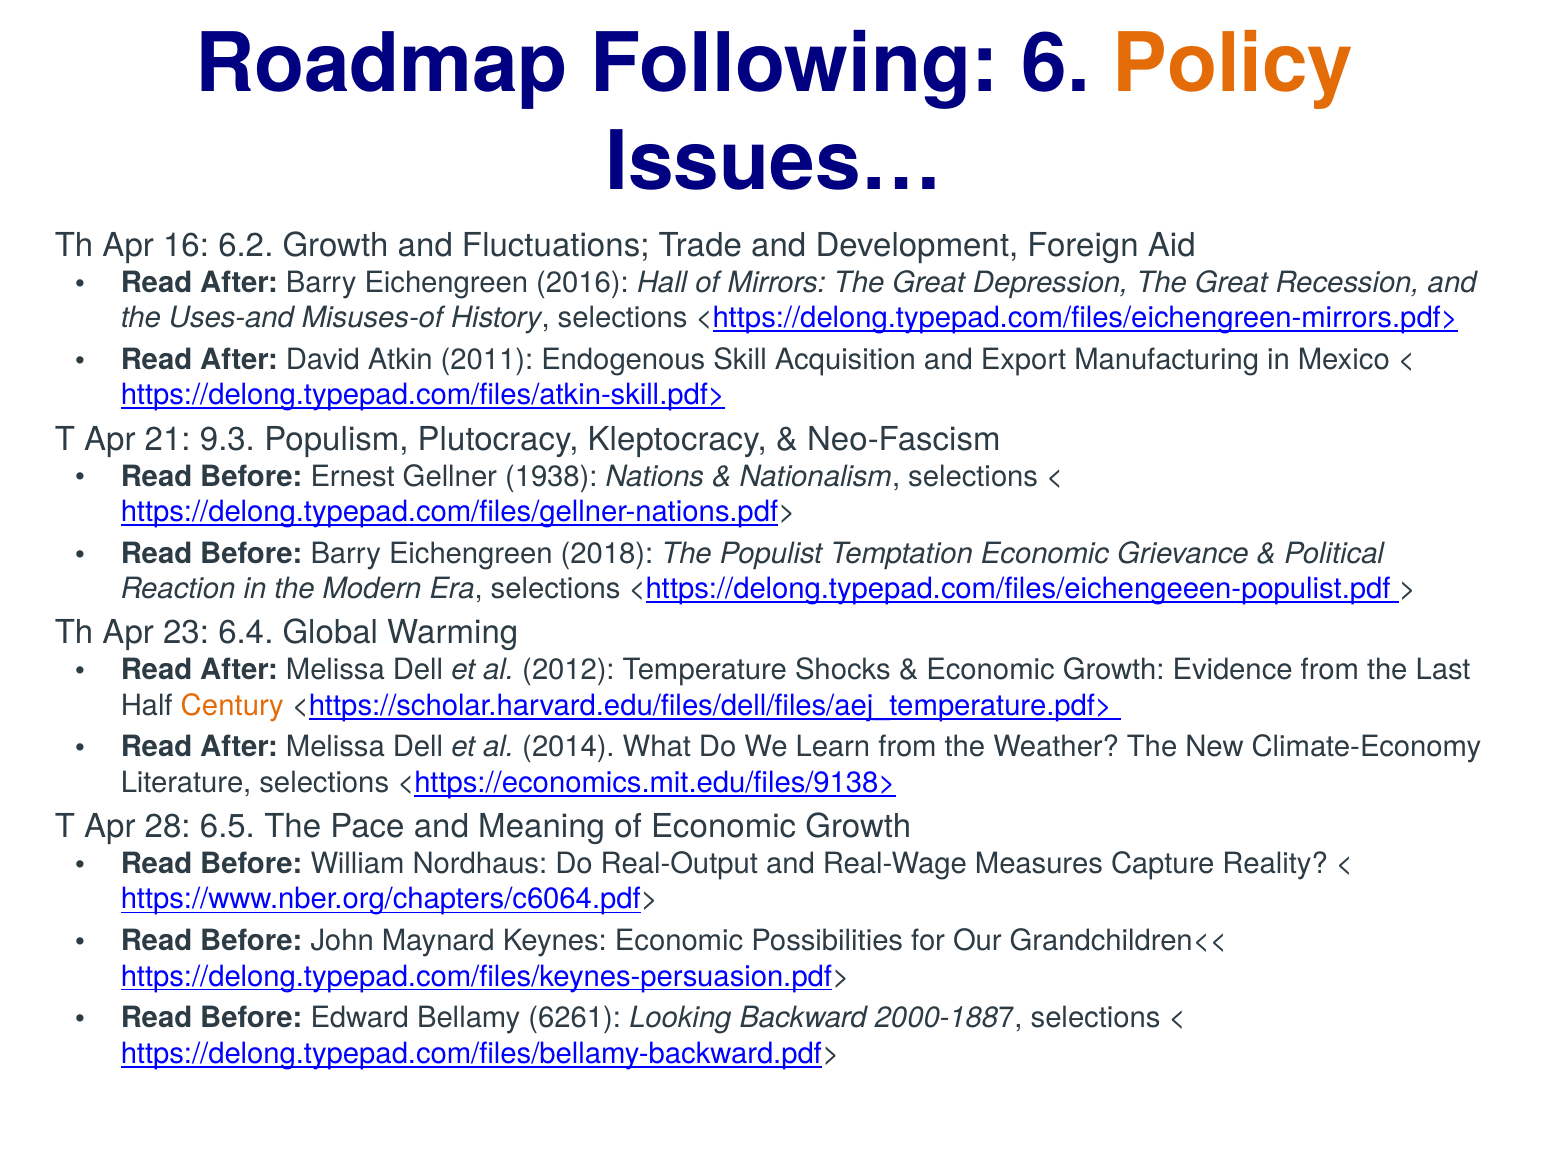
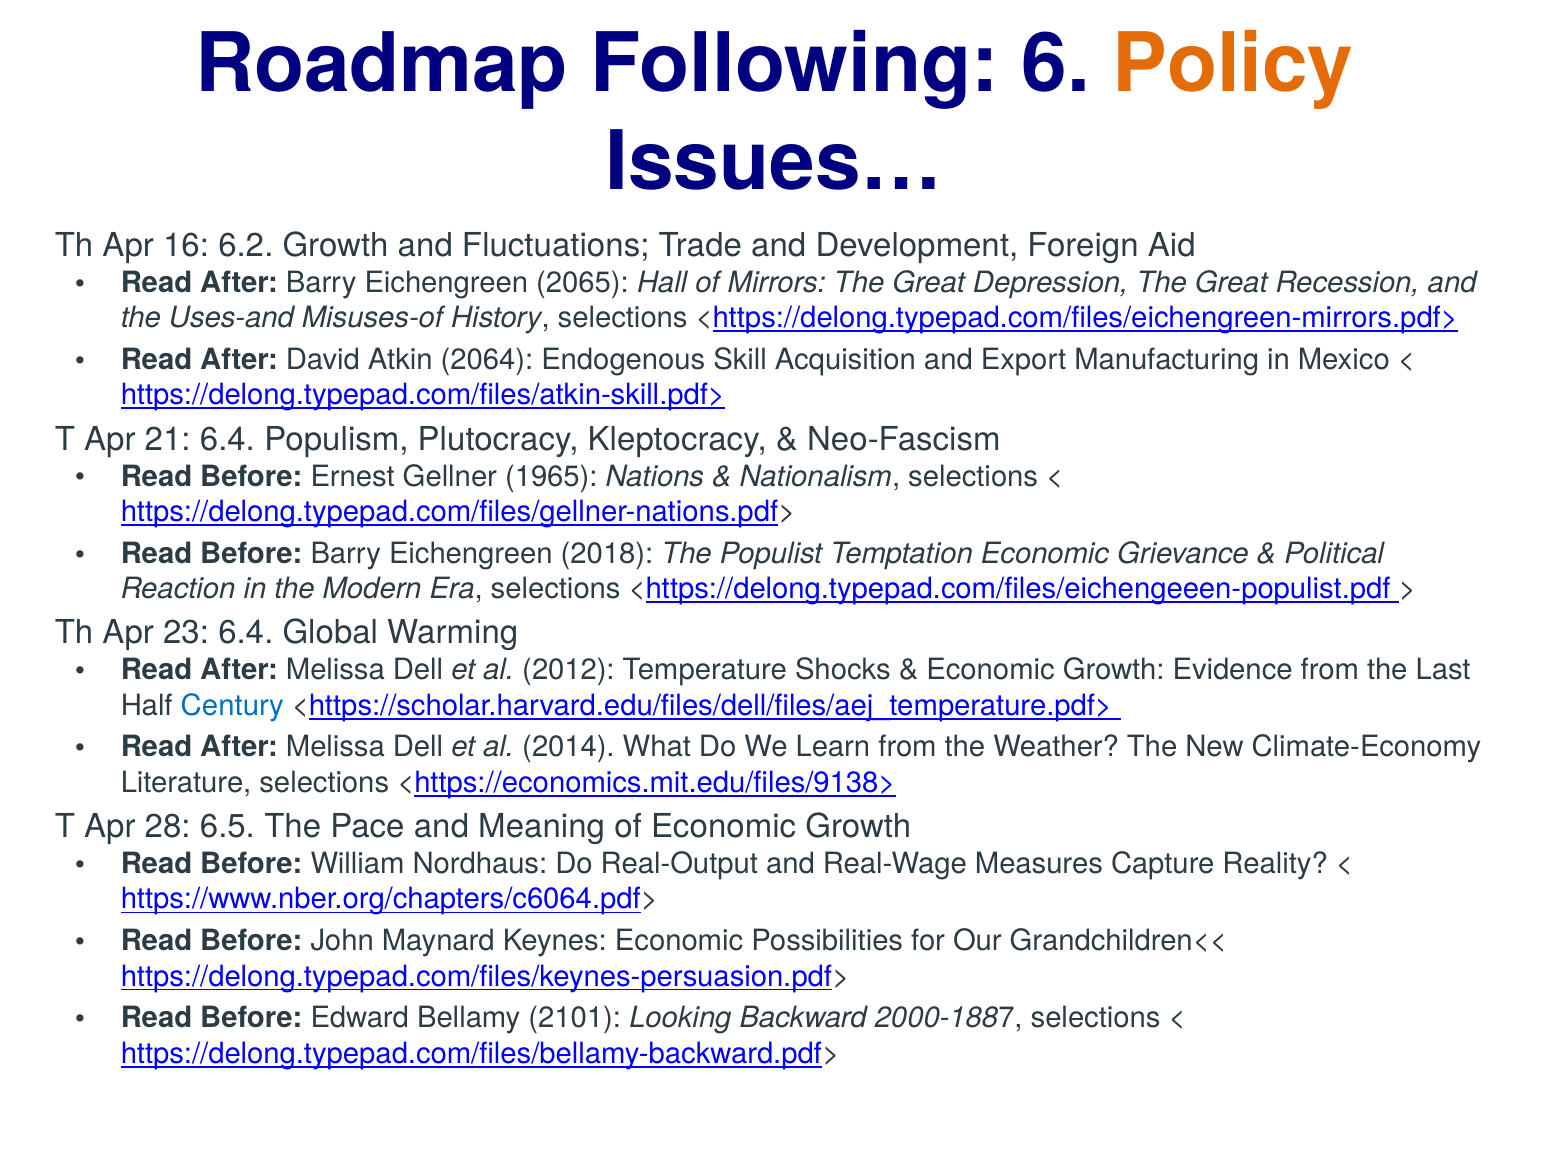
2016: 2016 -> 2065
2011: 2011 -> 2064
21 9.3: 9.3 -> 6.4
1938: 1938 -> 1965
Century colour: orange -> blue
6261: 6261 -> 2101
